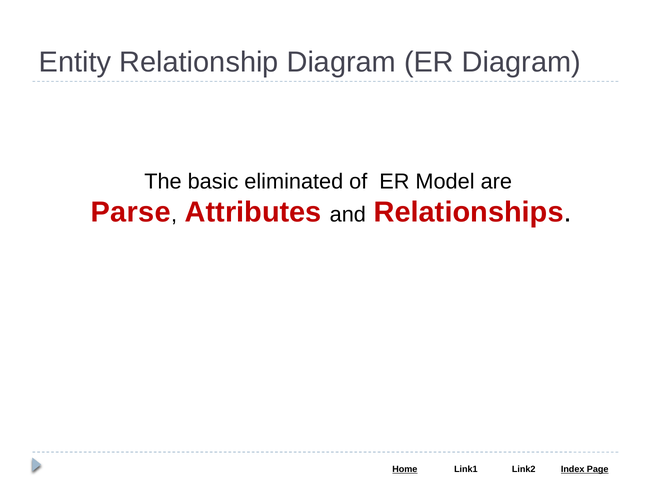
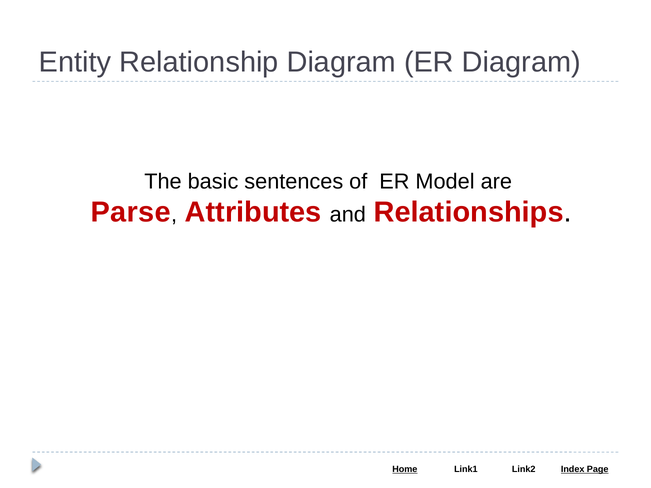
eliminated: eliminated -> sentences
